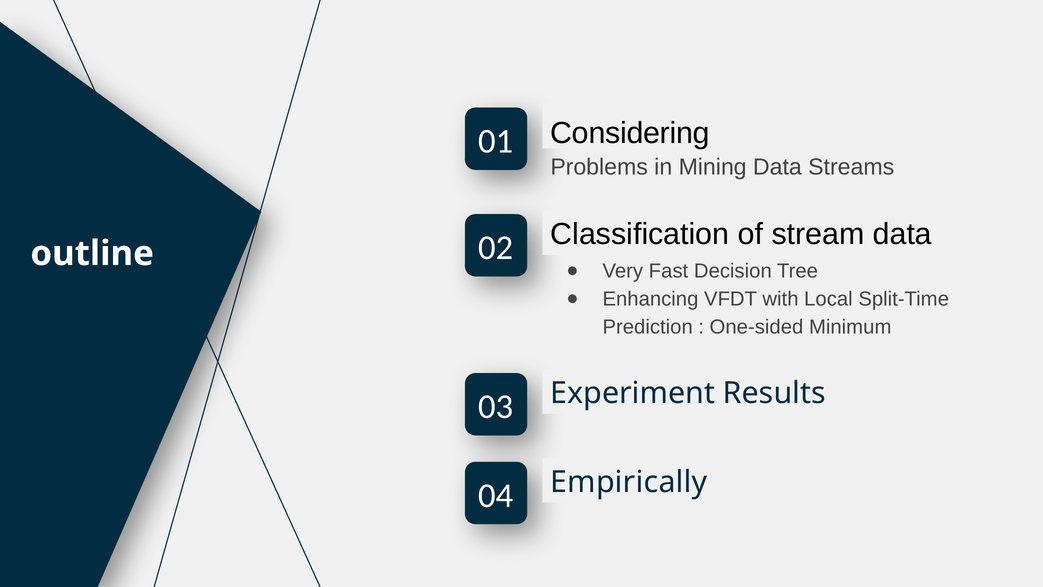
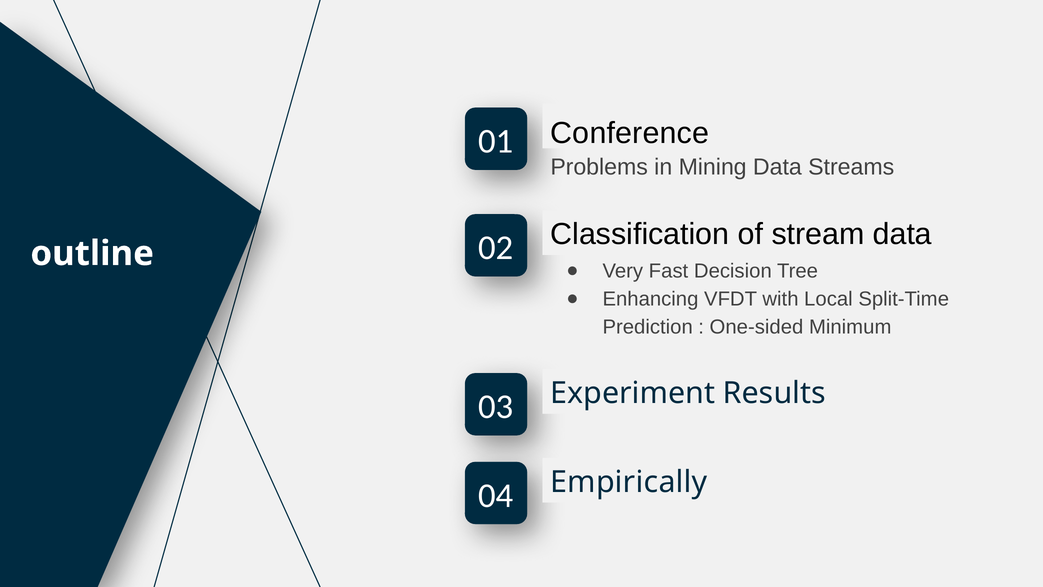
Considering: Considering -> Conference
